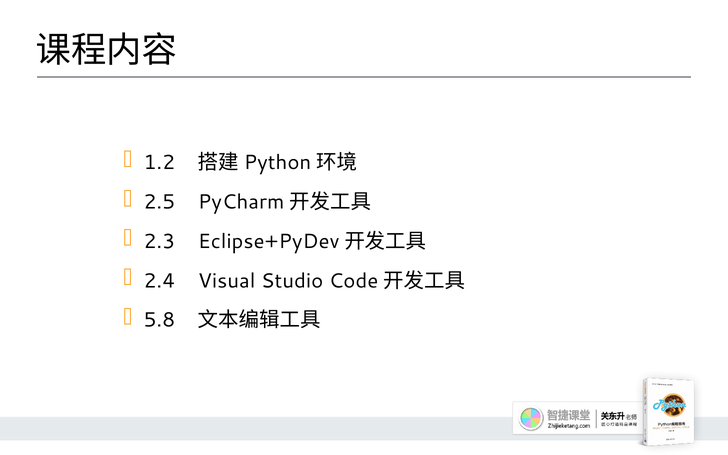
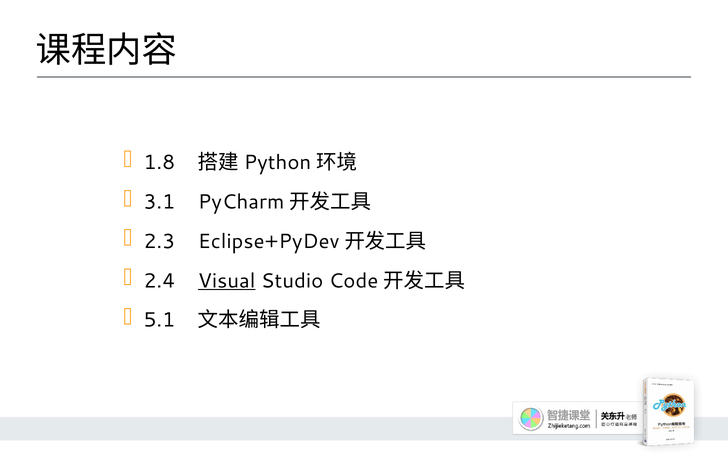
1.2: 1.2 -> 1.8
2.5: 2.5 -> 3.1
Visual underline: none -> present
5.8: 5.8 -> 5.1
